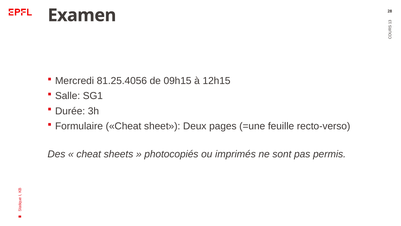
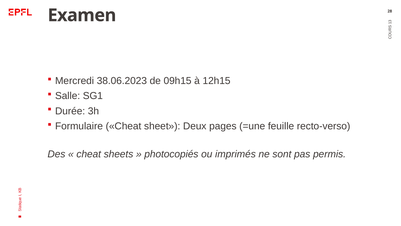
81.25.4056: 81.25.4056 -> 38.06.2023
